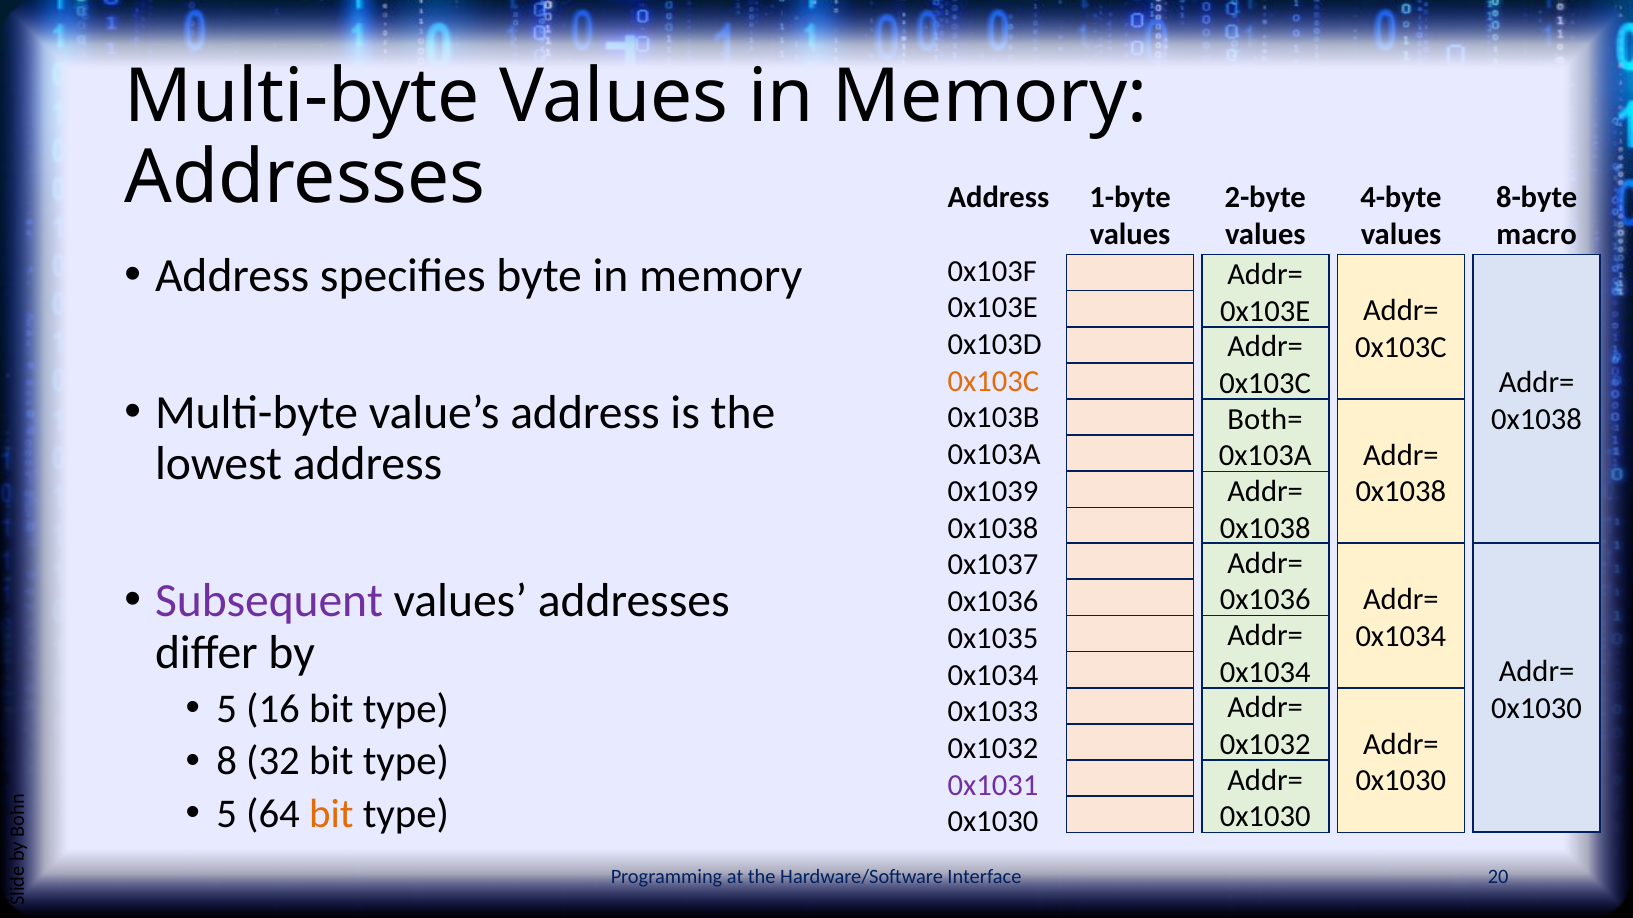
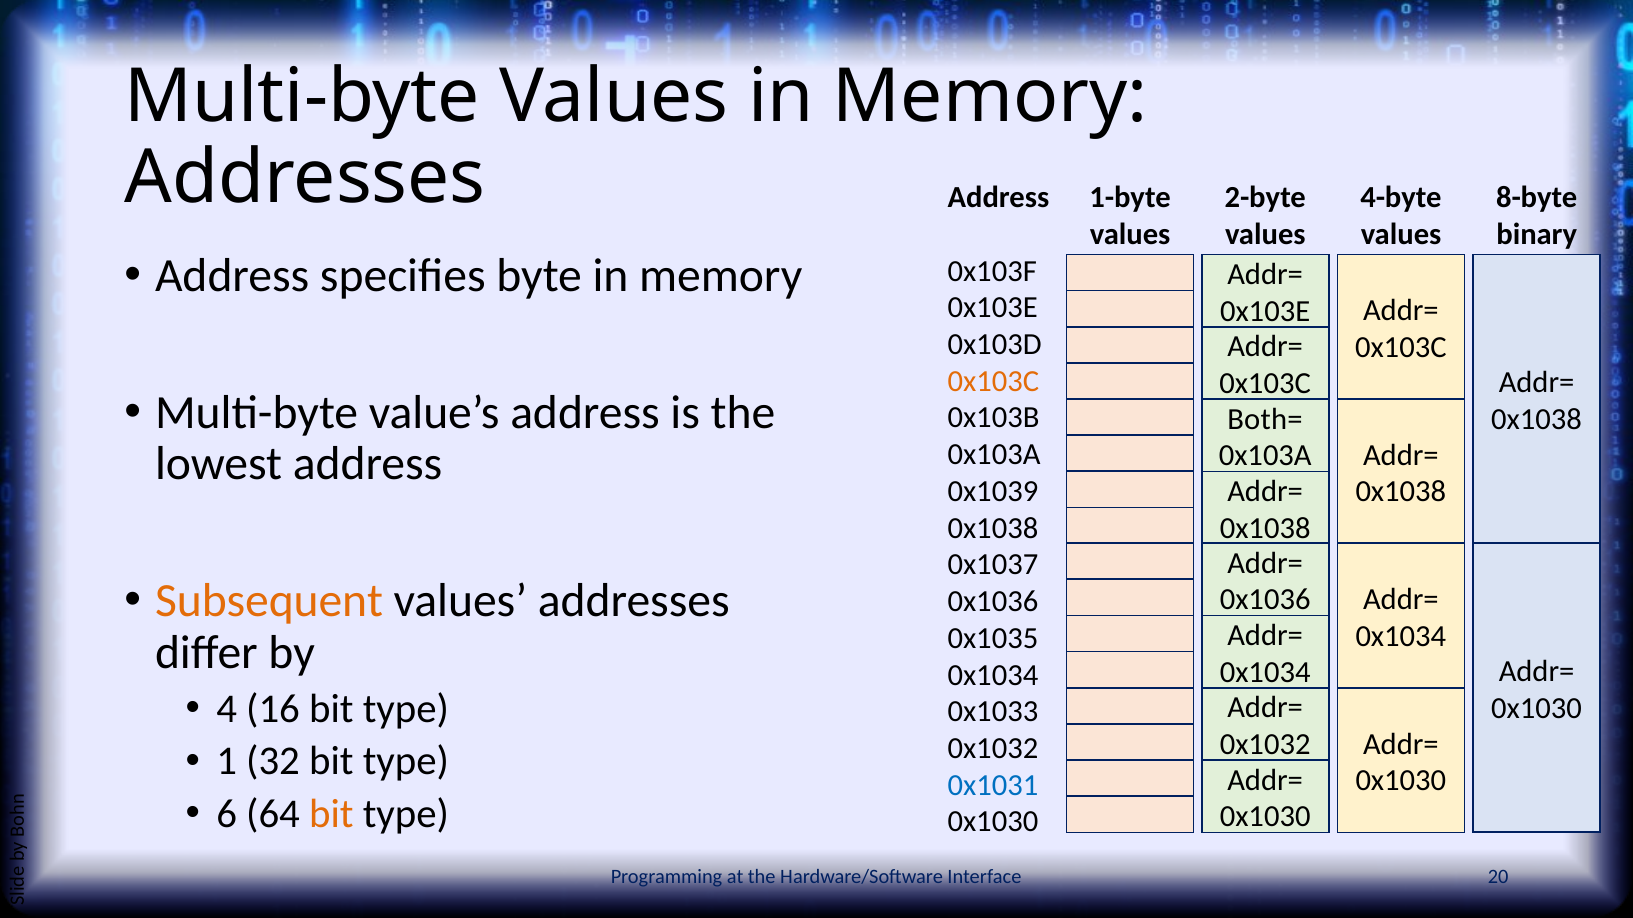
macro: macro -> binary
Subsequent colour: purple -> orange
5 at (227, 709): 5 -> 4
8: 8 -> 1
0x1031 colour: purple -> blue
5 at (227, 814): 5 -> 6
